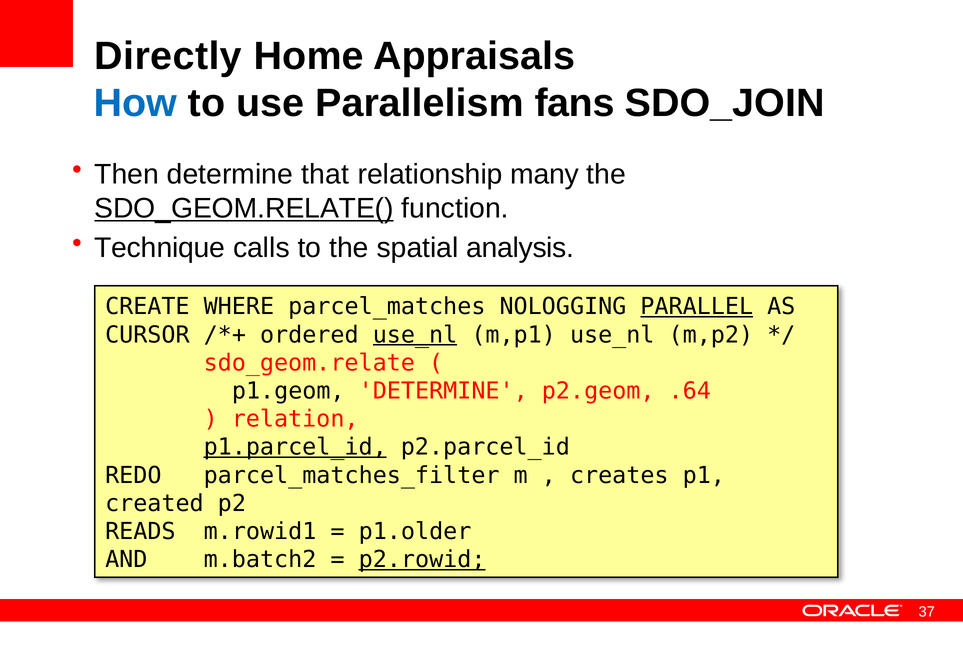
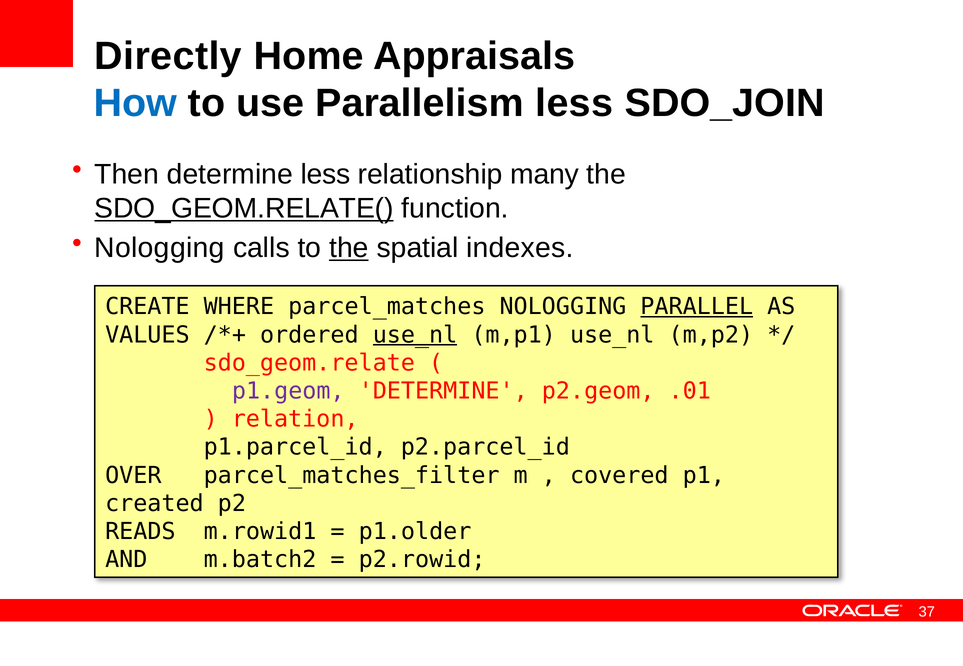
Parallelism fans: fans -> less
determine that: that -> less
Technique at (160, 248): Technique -> Nologging
the at (349, 248) underline: none -> present
analysis: analysis -> indexes
CURSOR: CURSOR -> VALUES
p1.geom colour: black -> purple
.64: .64 -> .01
p1.parcel_id underline: present -> none
REDO: REDO -> OVER
creates: creates -> covered
p2.rowid underline: present -> none
